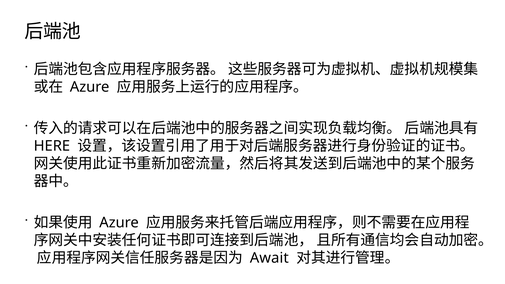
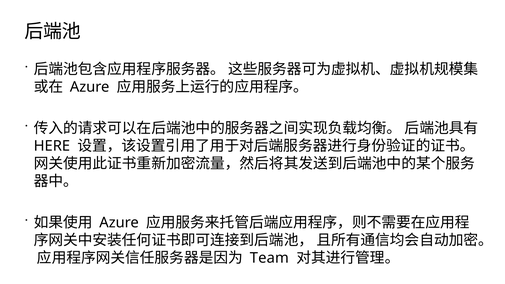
Await: Await -> Team
